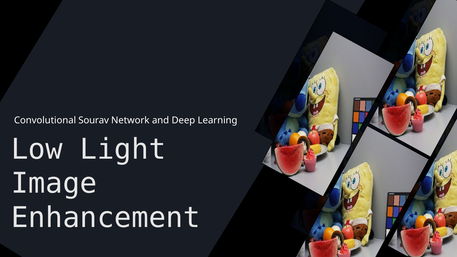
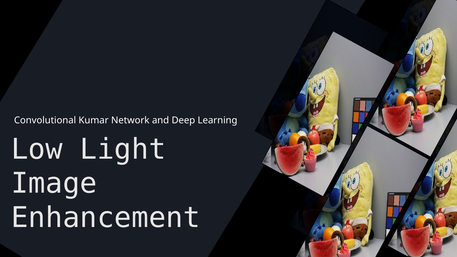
Sourav: Sourav -> Kumar
